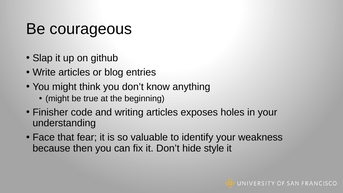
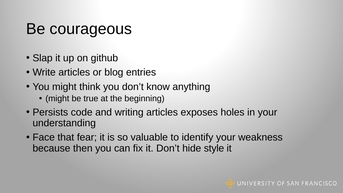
Finisher: Finisher -> Persists
